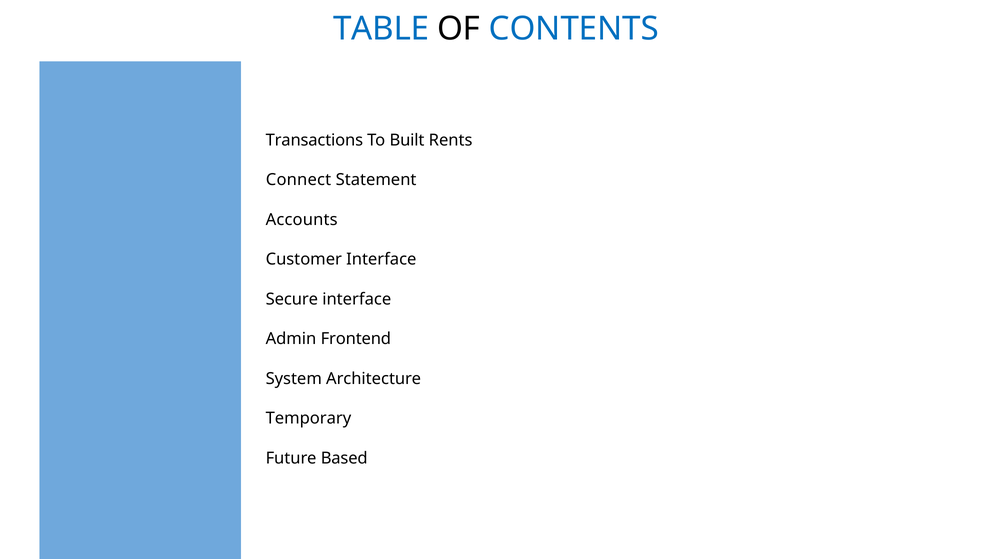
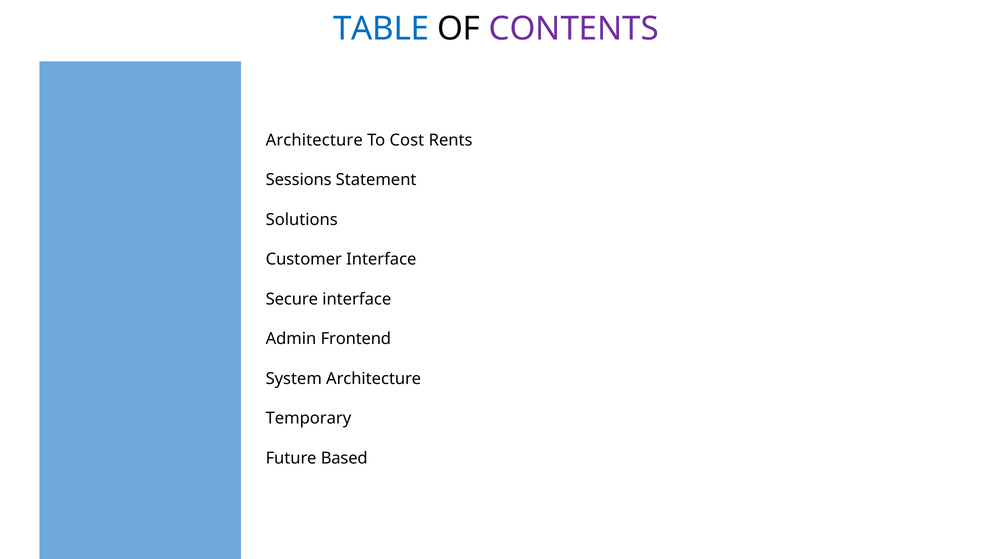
CONTENTS colour: blue -> purple
Transactions at (314, 140): Transactions -> Architecture
Built: Built -> Cost
Connect: Connect -> Sessions
Accounts: Accounts -> Solutions
